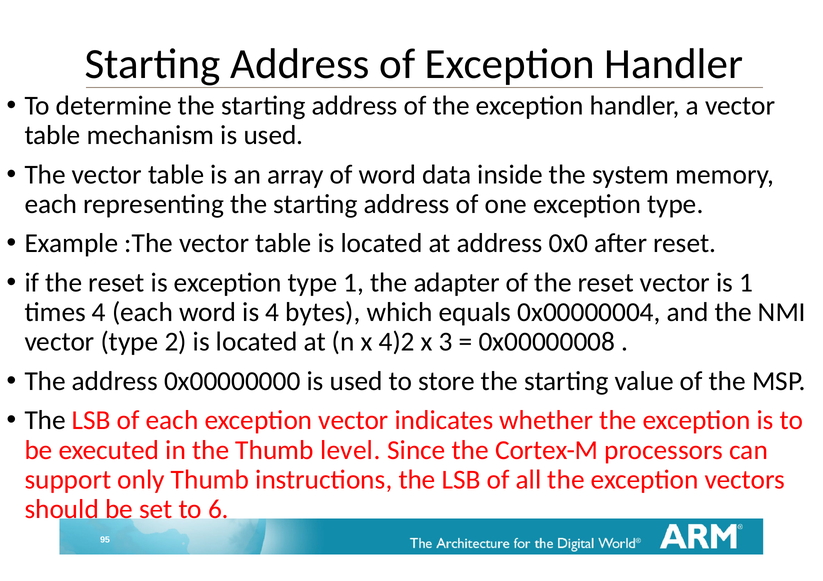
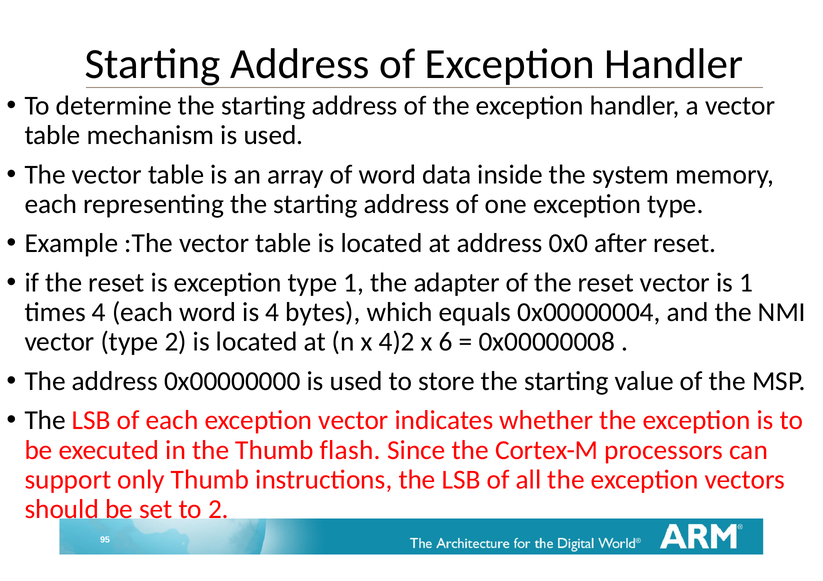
3: 3 -> 6
level: level -> flash
to 6: 6 -> 2
